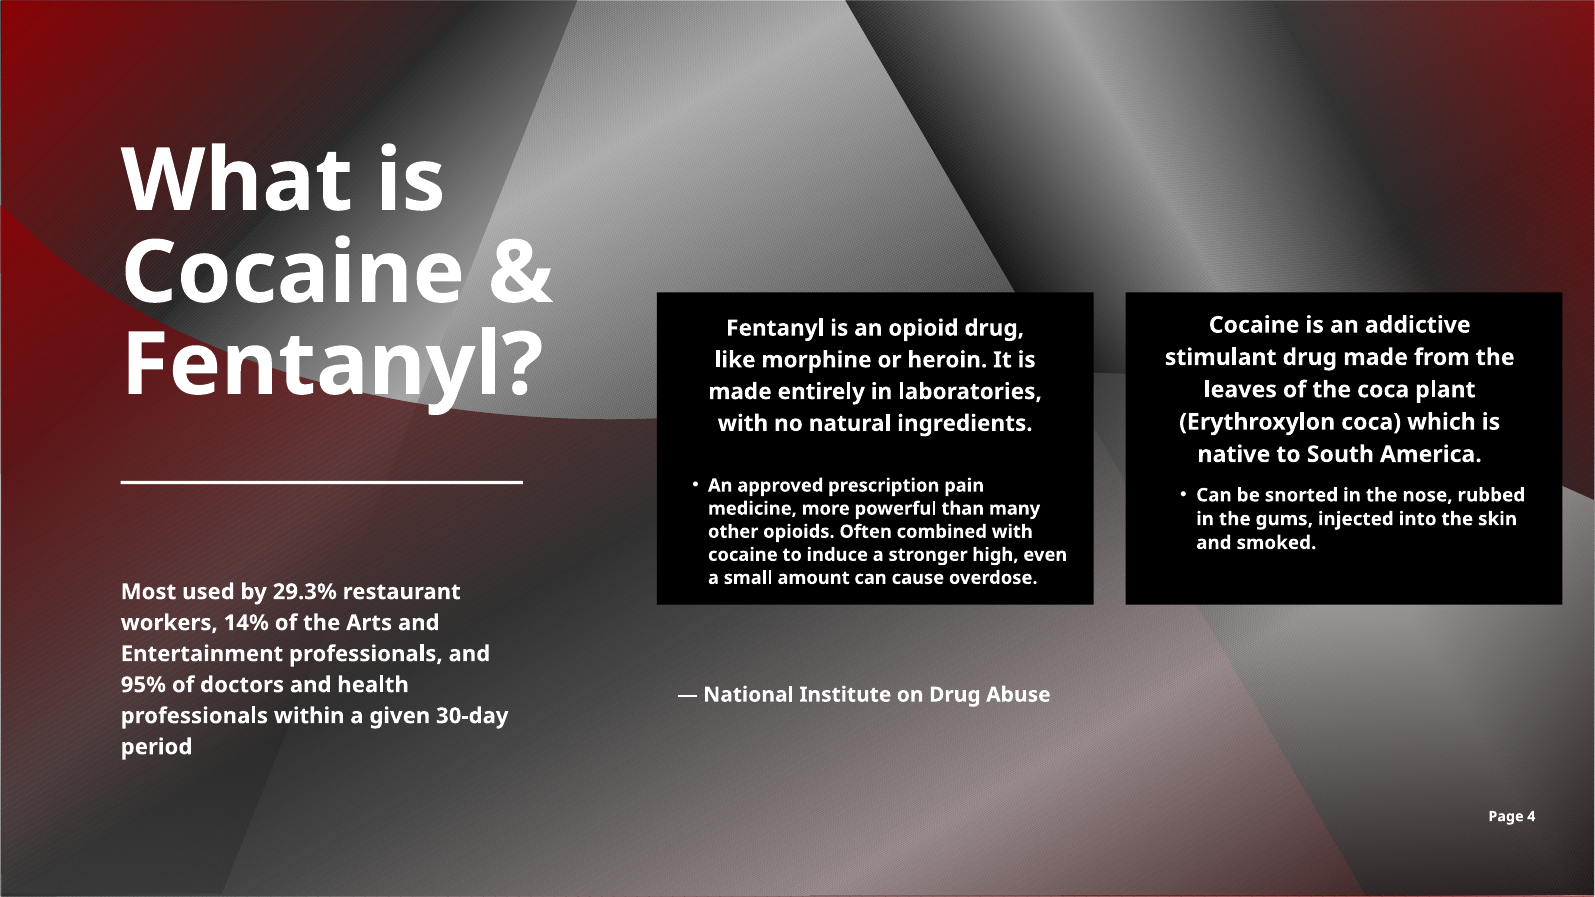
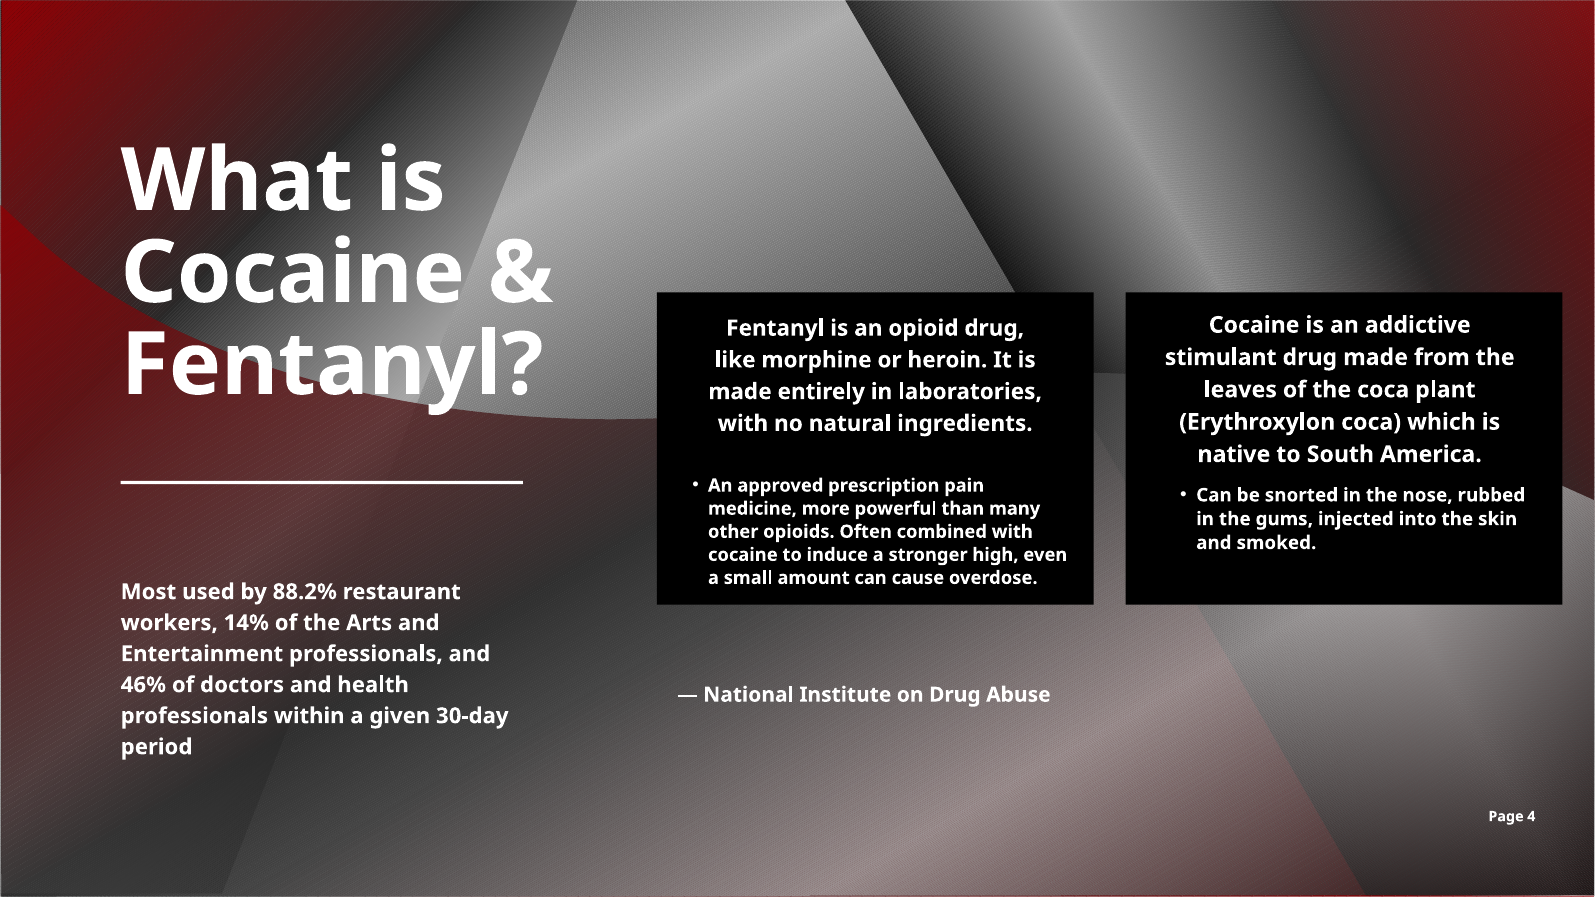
29.3%: 29.3% -> 88.2%
95%: 95% -> 46%
